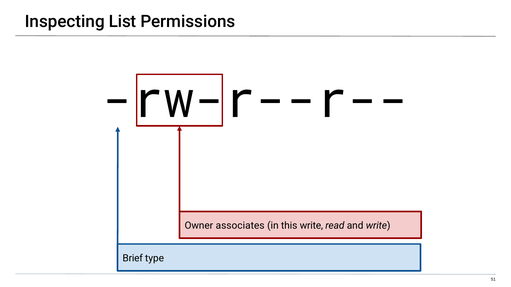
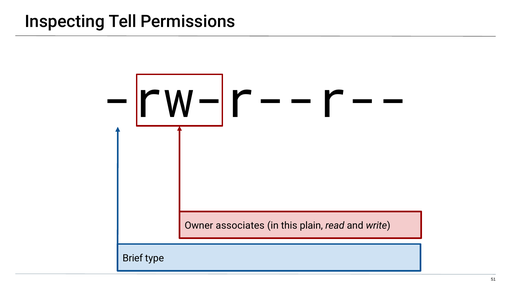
List: List -> Tell
this write: write -> plain
